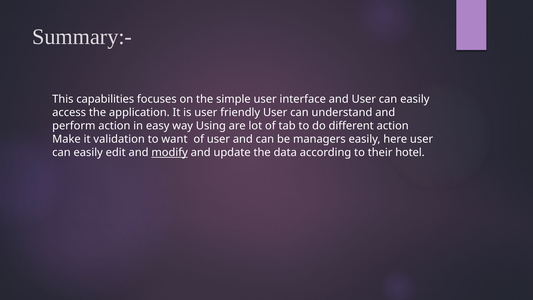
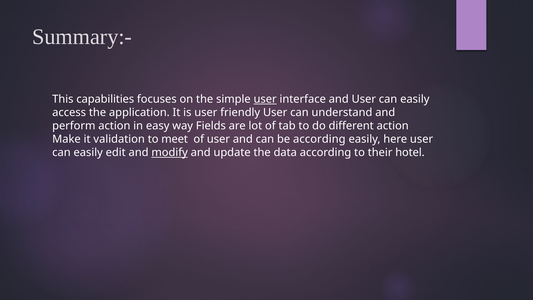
user at (265, 99) underline: none -> present
Using: Using -> Fields
want: want -> meet
be managers: managers -> according
